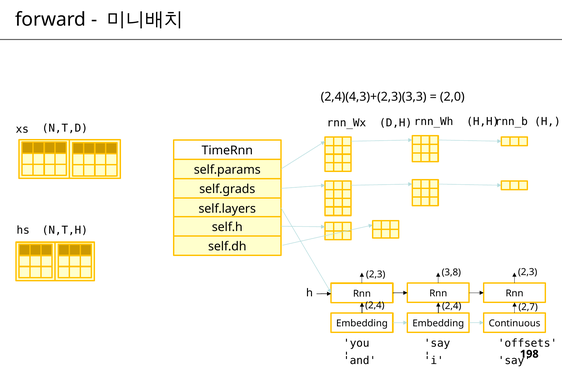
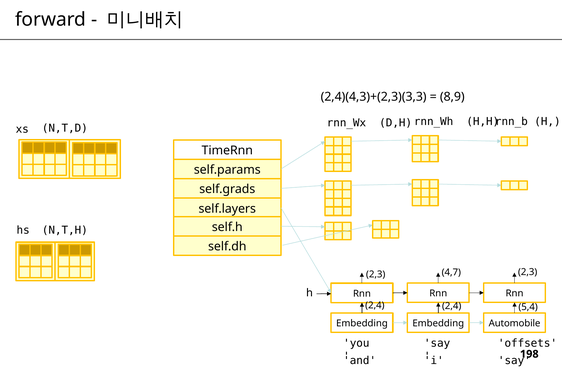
2,0: 2,0 -> 8,9
3,8: 3,8 -> 4,7
2,7: 2,7 -> 5,4
Continuous: Continuous -> Automobile
